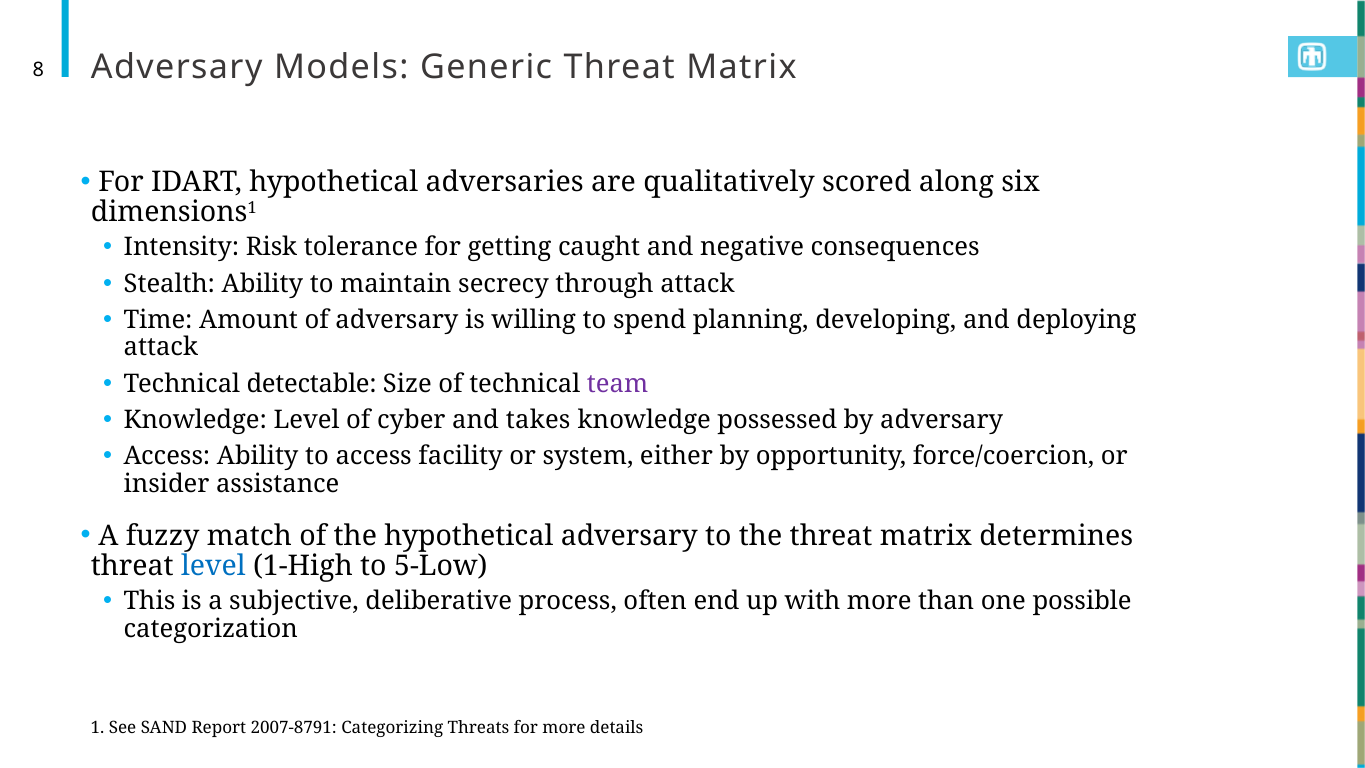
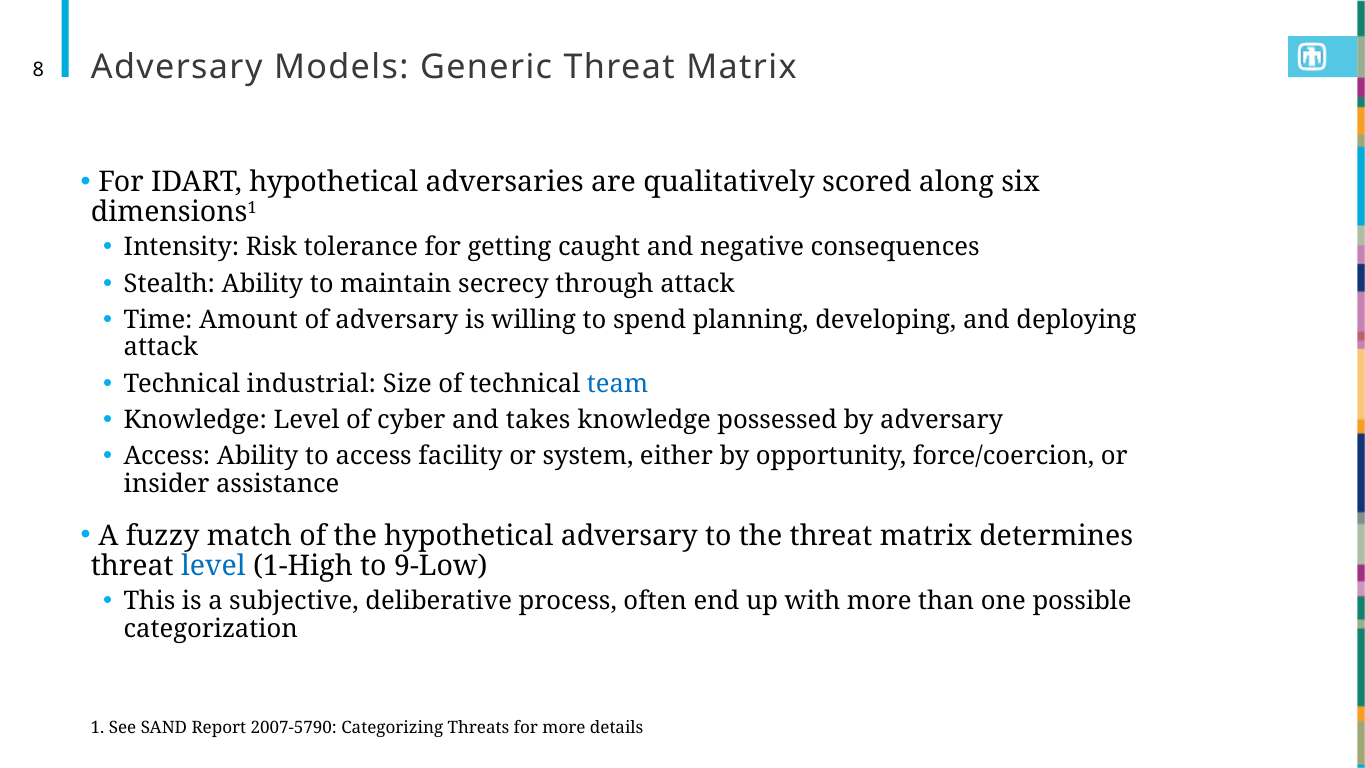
detectable: detectable -> industrial
team colour: purple -> blue
5-Low: 5-Low -> 9-Low
2007-8791: 2007-8791 -> 2007-5790
